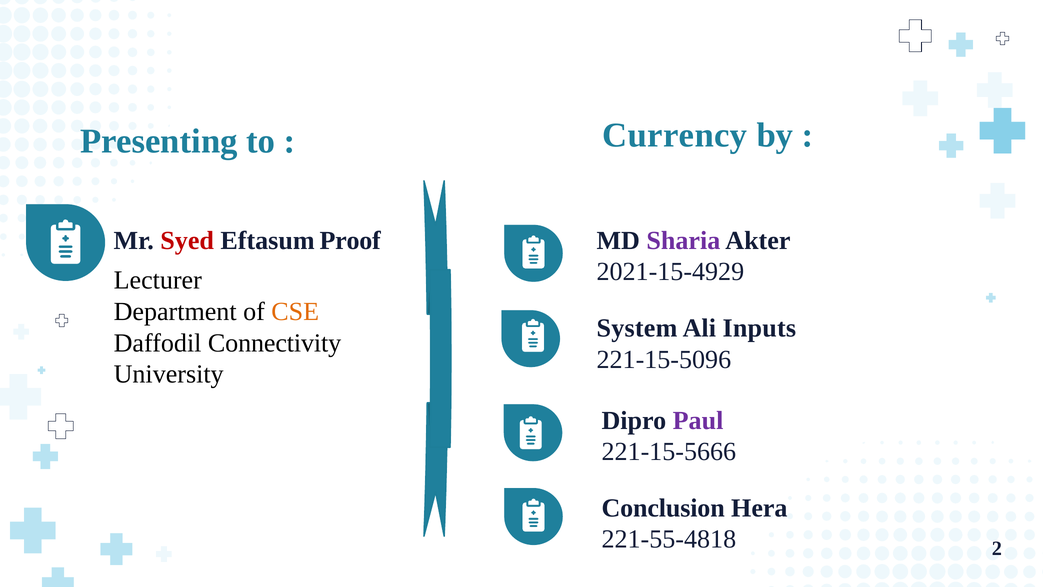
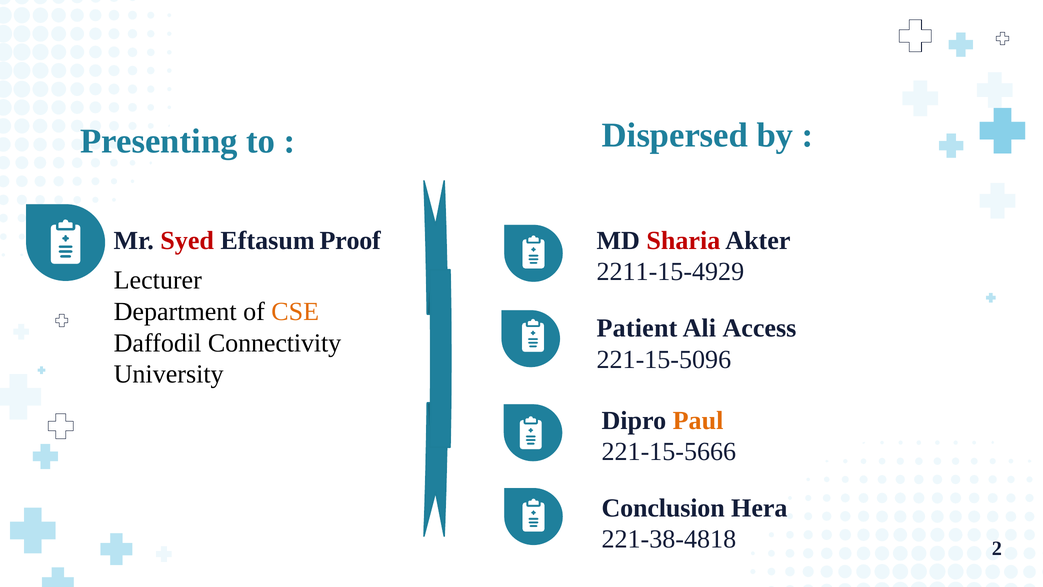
Currency: Currency -> Dispersed
Sharia colour: purple -> red
2021-15-4929: 2021-15-4929 -> 2211-15-4929
System: System -> Patient
Inputs: Inputs -> Access
Paul colour: purple -> orange
221-55-4818: 221-55-4818 -> 221-38-4818
